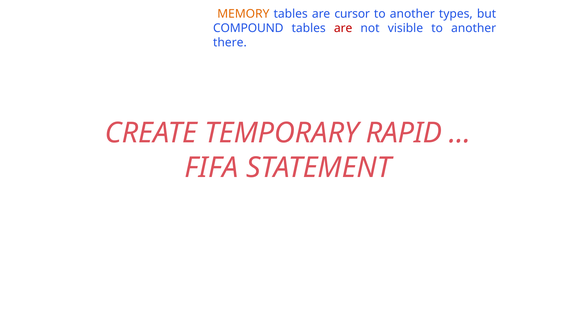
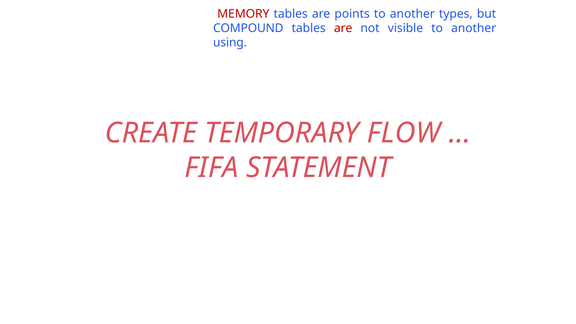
MEMORY colour: orange -> red
cursor: cursor -> points
there: there -> using
RAPID: RAPID -> FLOW
